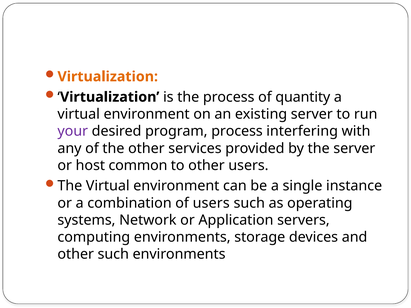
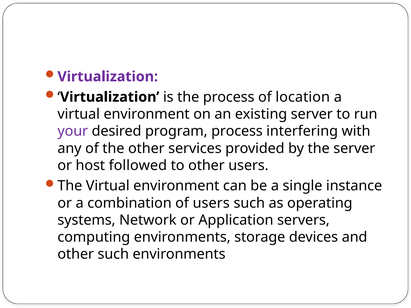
Virtualization at (108, 77) colour: orange -> purple
quantity: quantity -> location
common: common -> followed
